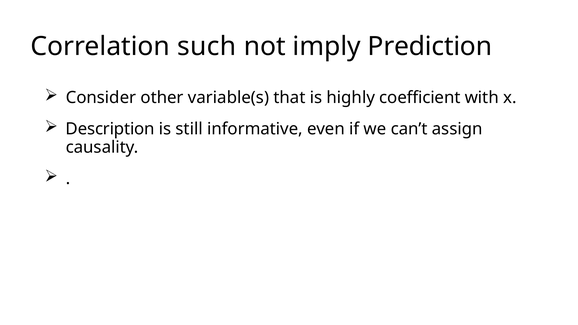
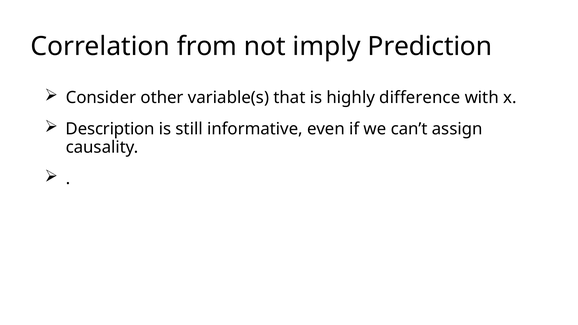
such: such -> from
coefficient: coefficient -> difference
